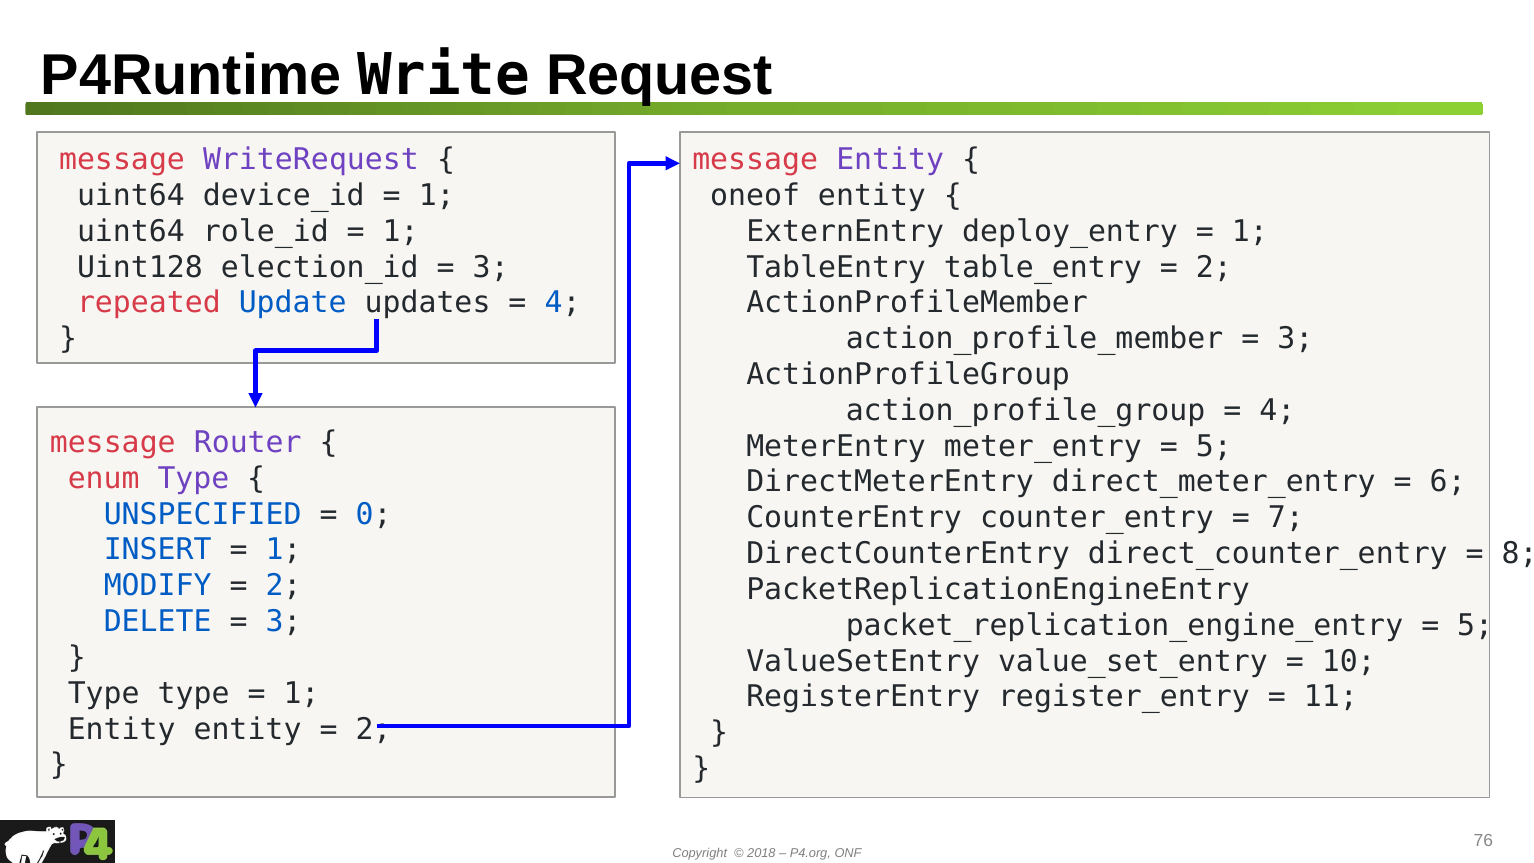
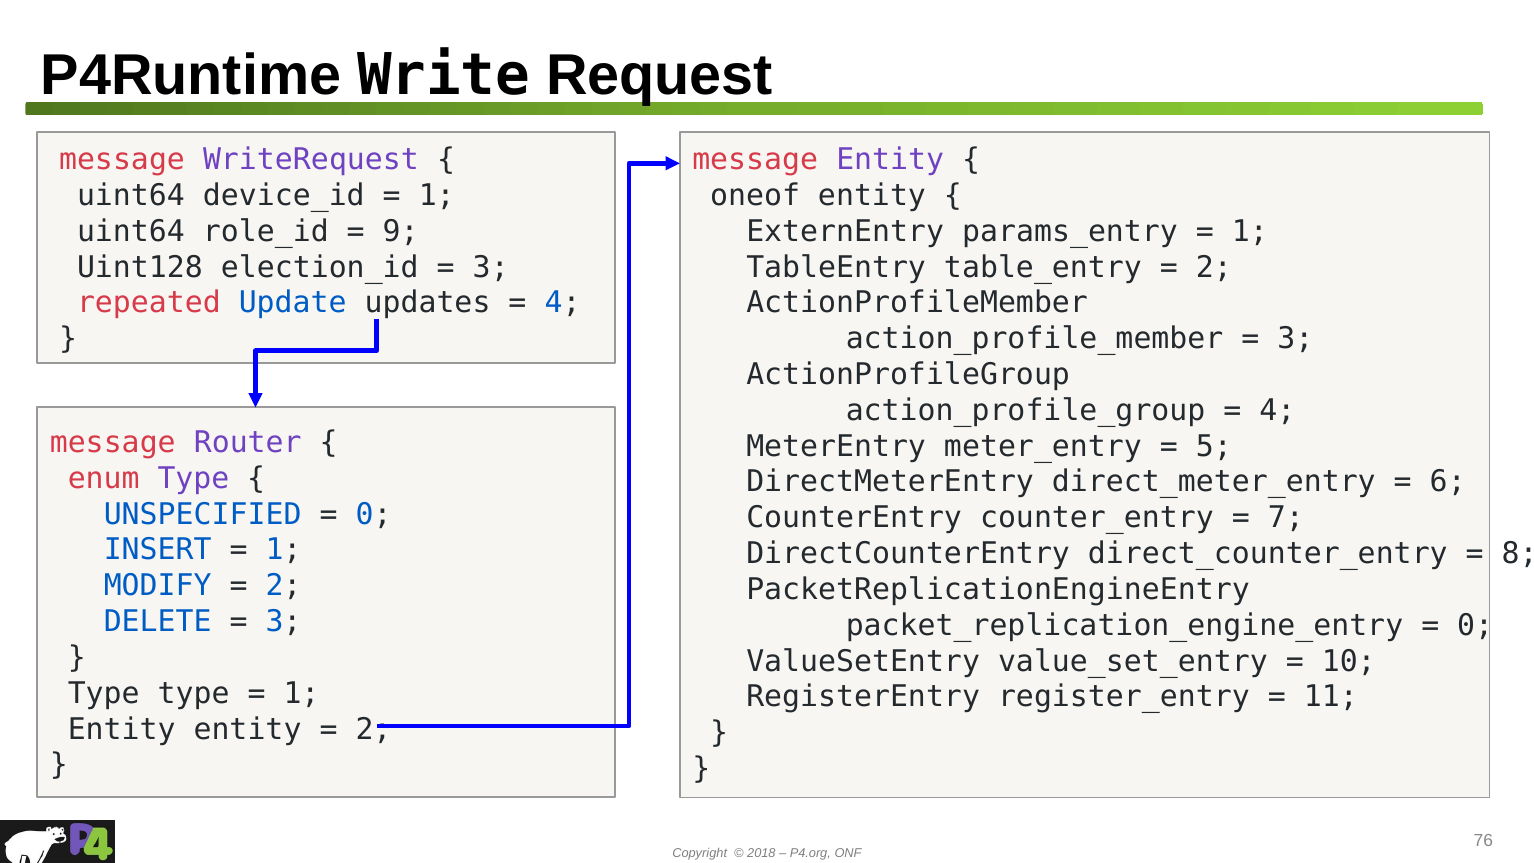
1 at (401, 231): 1 -> 9
deploy_entry: deploy_entry -> params_entry
5 at (1475, 625): 5 -> 0
